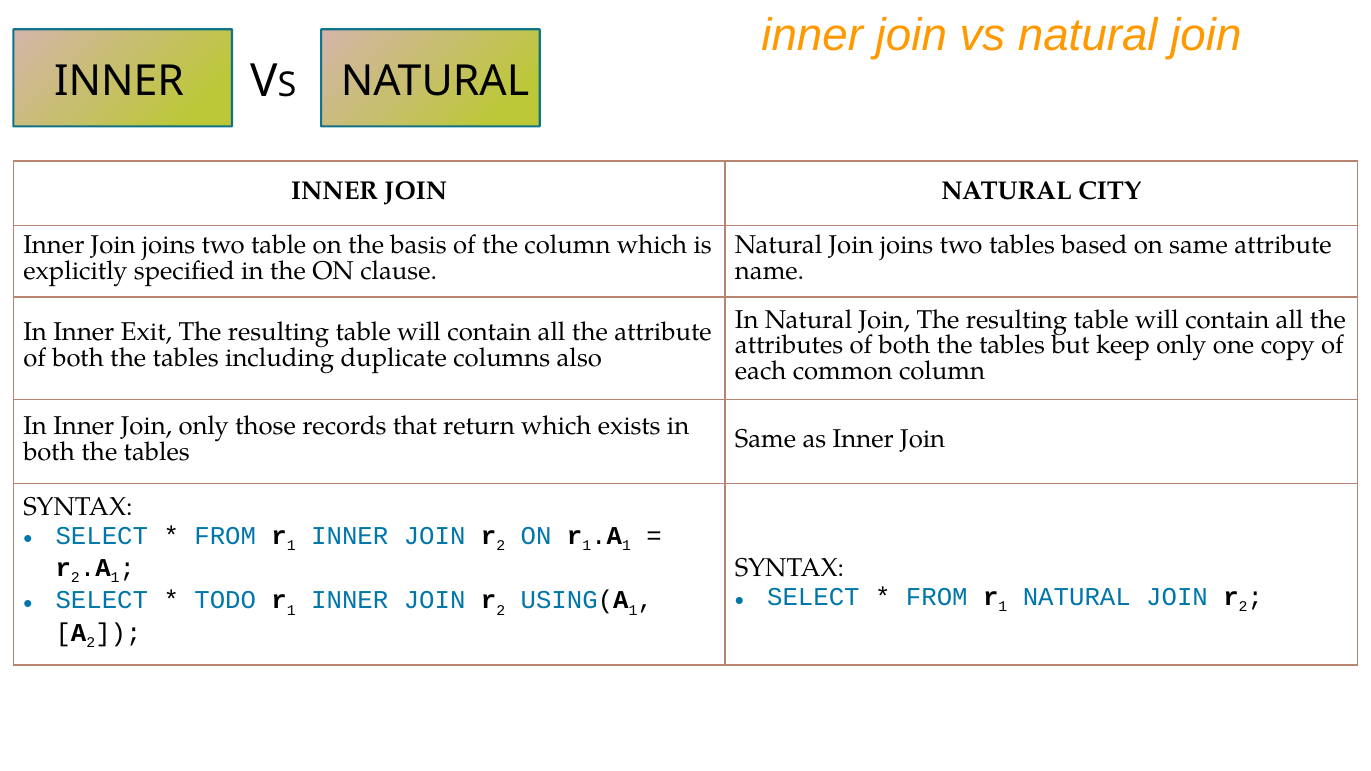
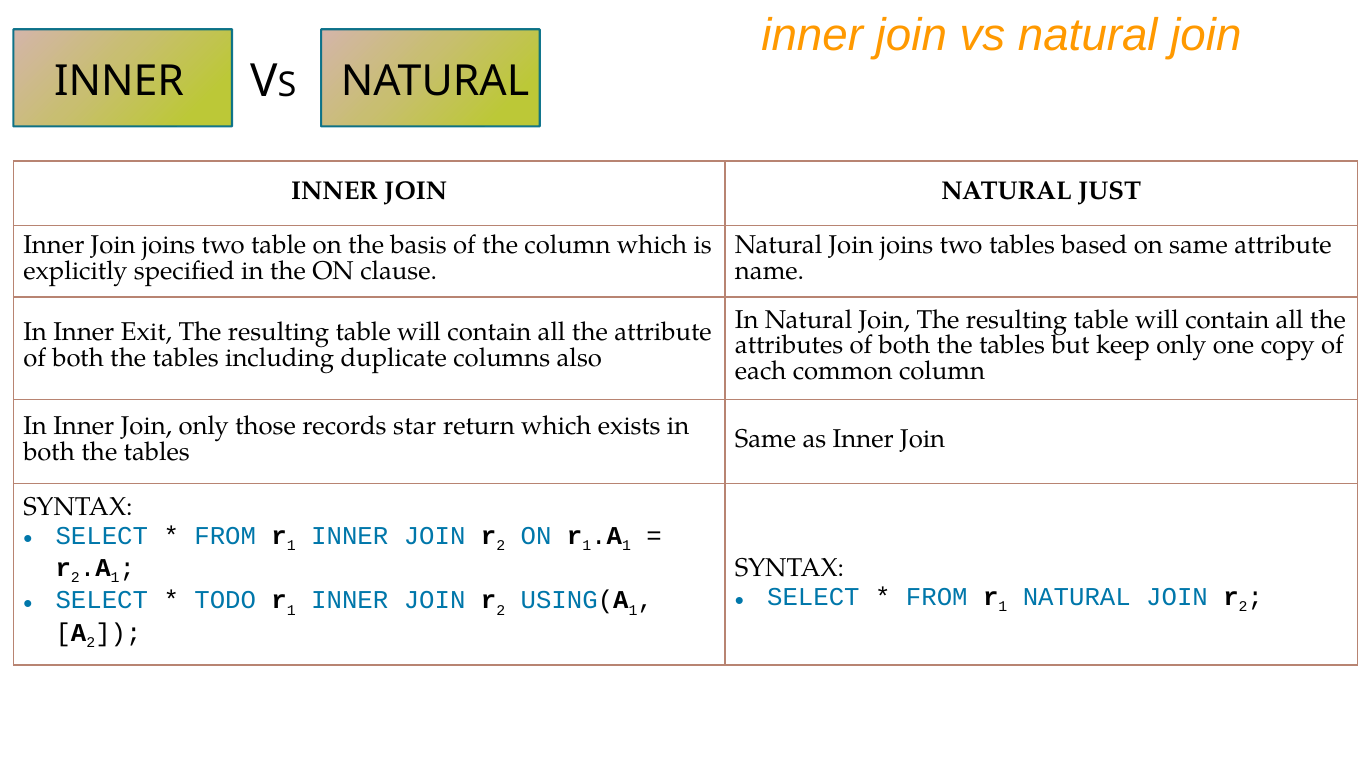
CITY: CITY -> JUST
that: that -> star
